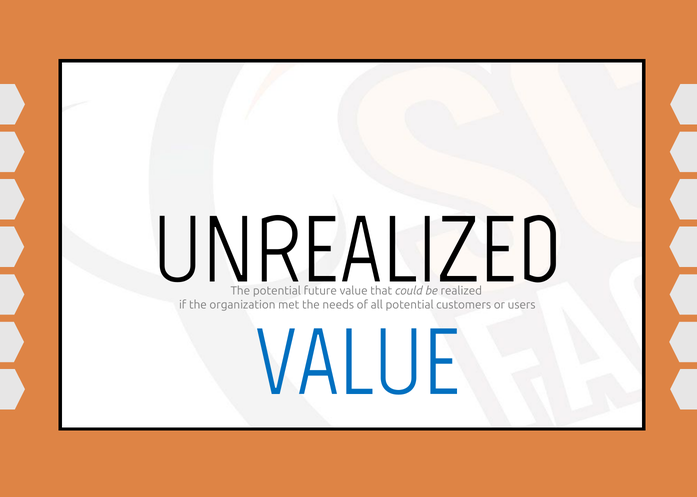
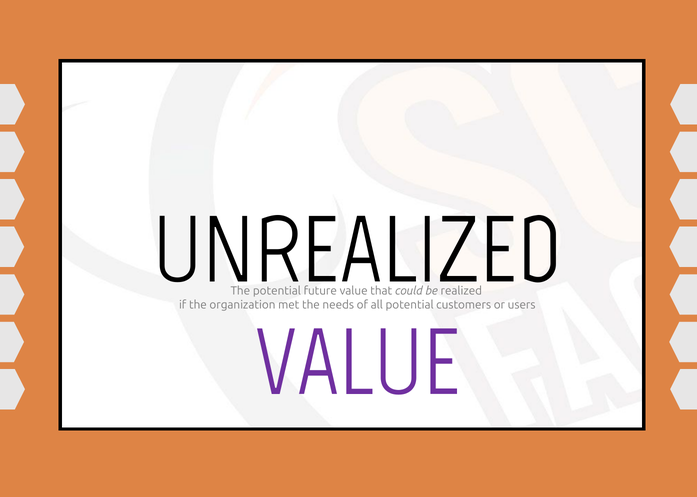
VALUE at (358, 363) colour: blue -> purple
